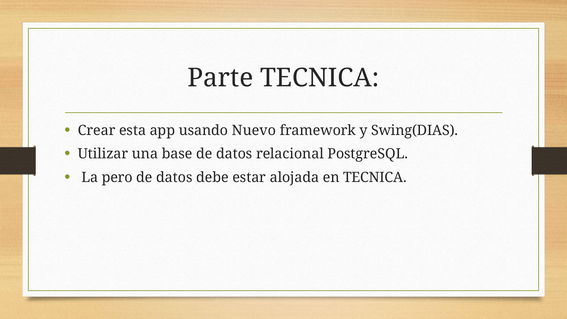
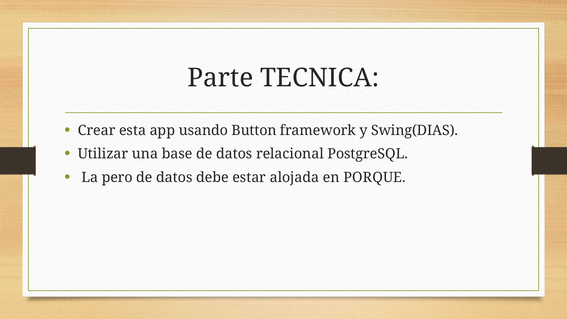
Nuevo: Nuevo -> Button
en TECNICA: TECNICA -> PORQUE
